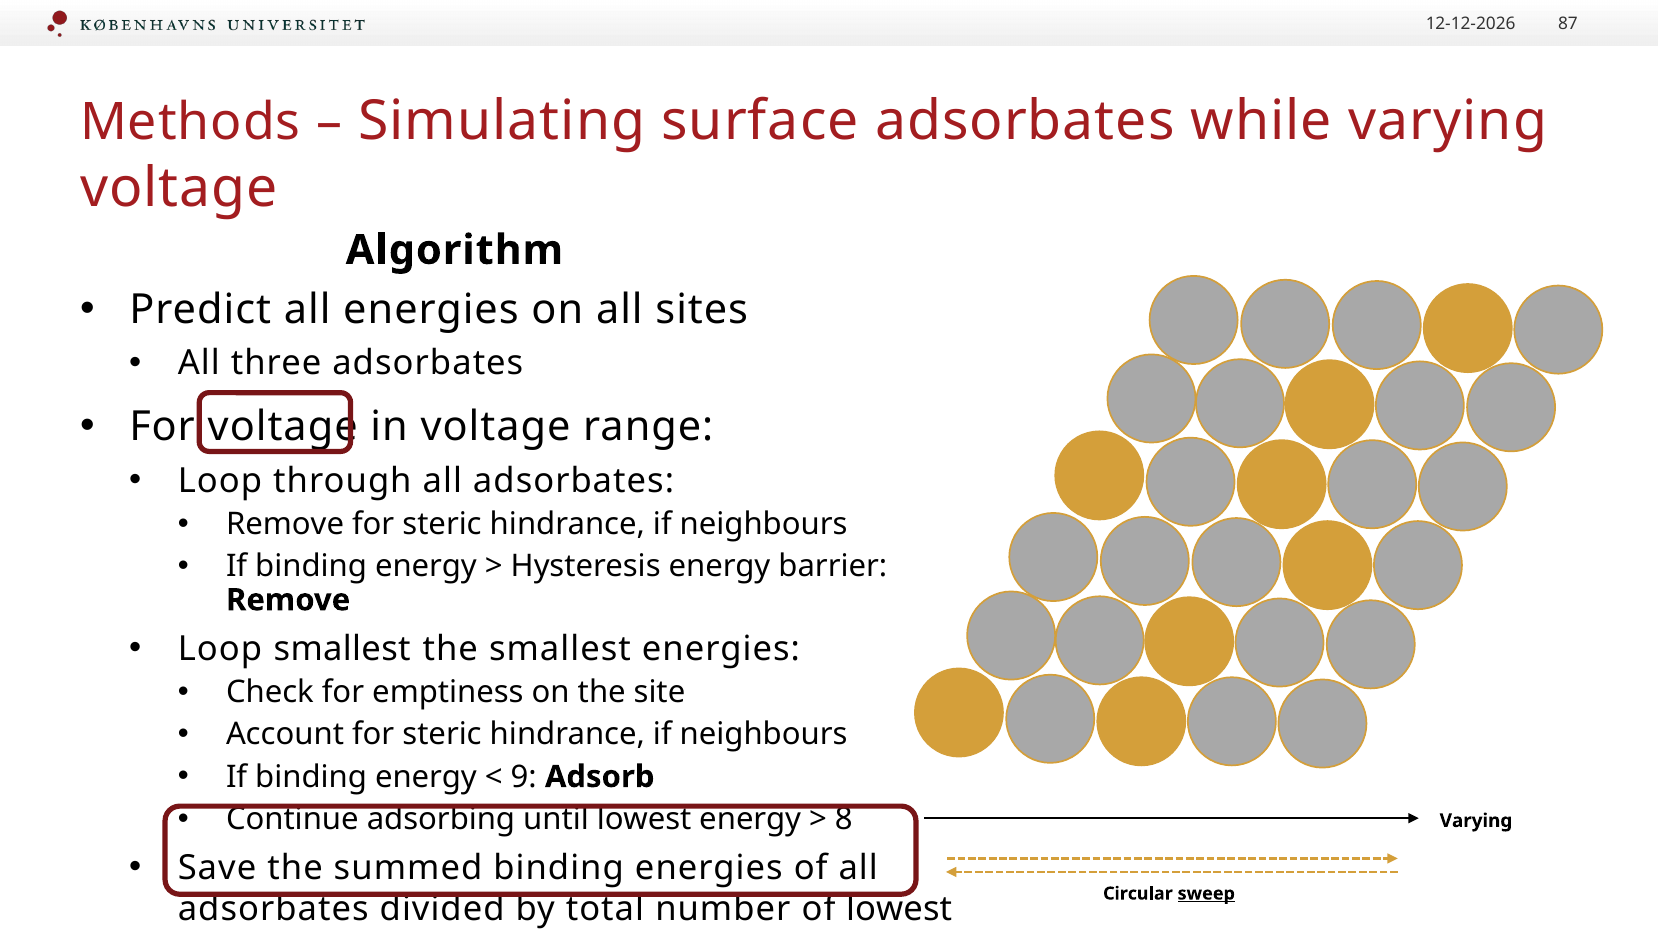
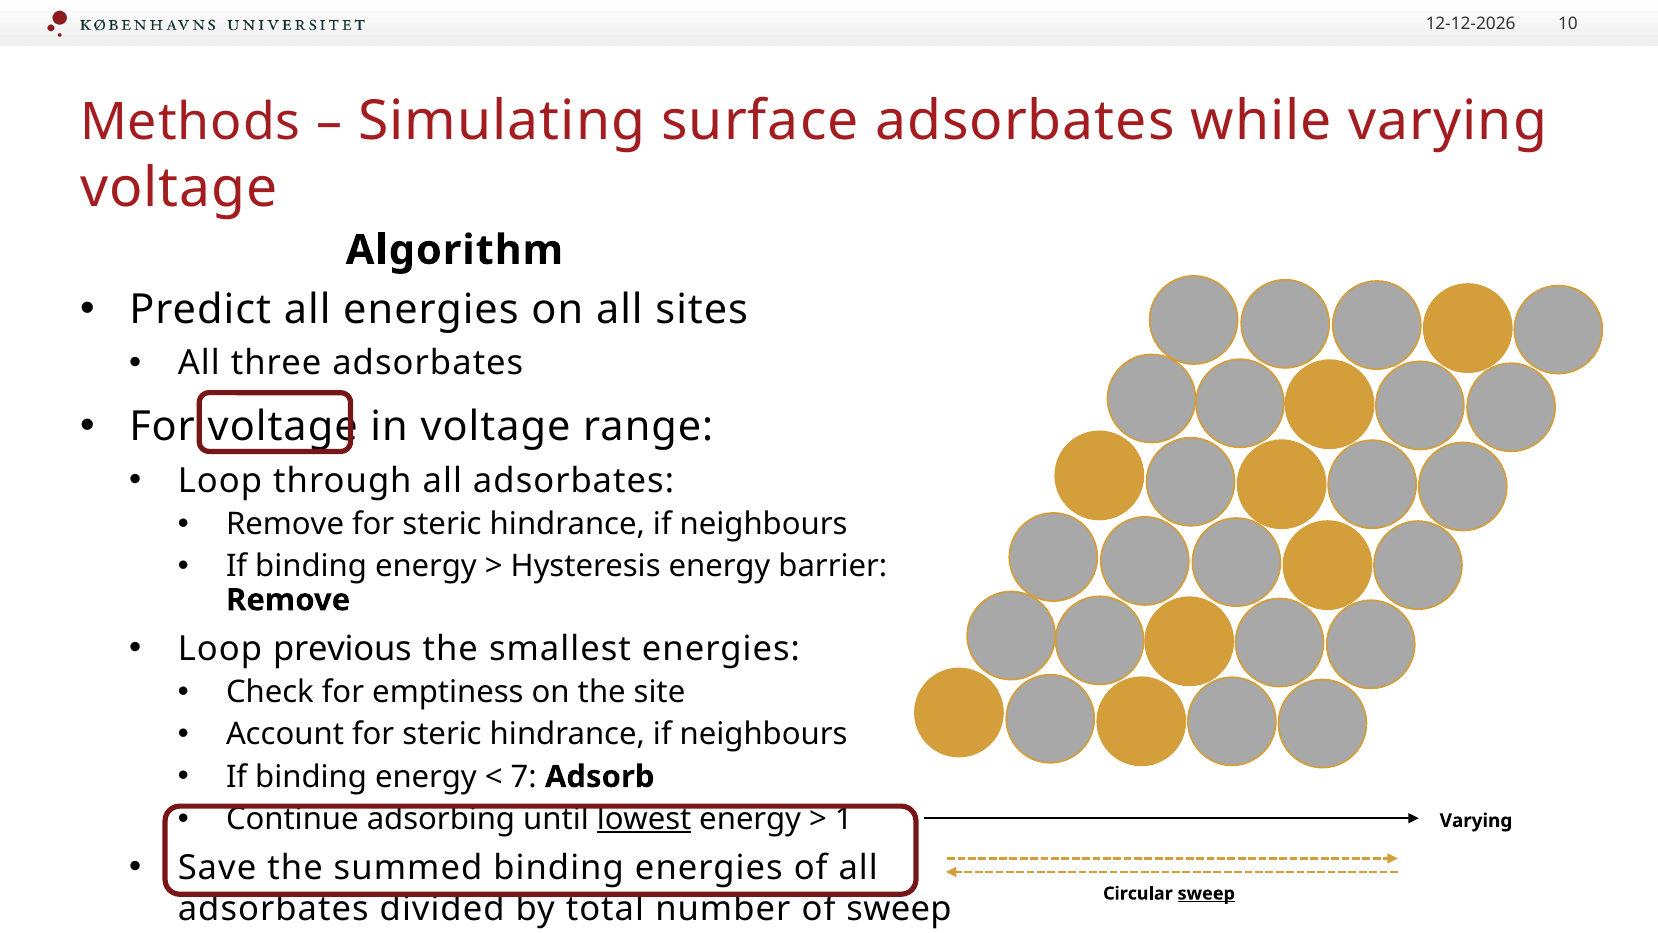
87: 87 -> 10
Loop smallest: smallest -> previous
9: 9 -> 7
lowest at (644, 819) underline: none -> present
8: 8 -> 1
of lowest: lowest -> sweep
